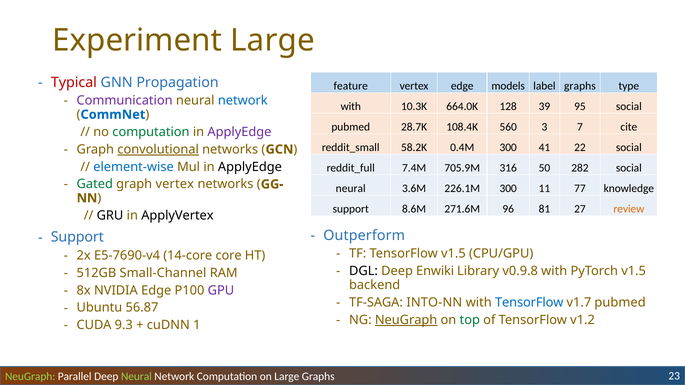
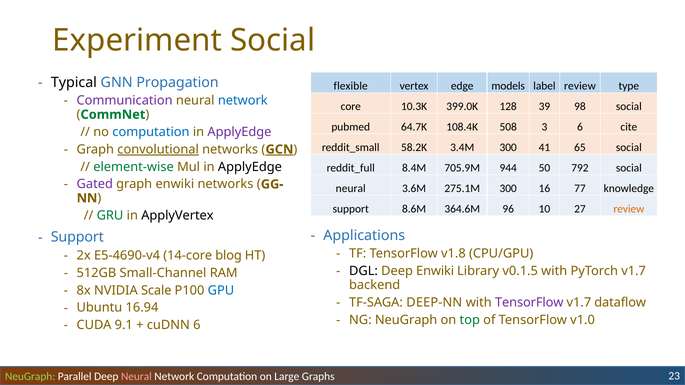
Experiment Large: Large -> Social
Typical colour: red -> black
feature: feature -> flexible
label graphs: graphs -> review
with at (351, 107): with -> core
664.0K: 664.0K -> 399.0K
95: 95 -> 98
CommNet colour: blue -> green
28.7K: 28.7K -> 64.7K
560: 560 -> 508
3 7: 7 -> 6
computation at (151, 132) colour: green -> blue
0.4M: 0.4M -> 3.4M
22: 22 -> 65
GCN underline: none -> present
element-wise colour: blue -> green
7.4M: 7.4M -> 8.4M
316: 316 -> 944
282: 282 -> 792
Gated colour: green -> purple
graph vertex: vertex -> enwiki
226.1M: 226.1M -> 275.1M
11: 11 -> 16
271.6M: 271.6M -> 364.6M
81: 81 -> 10
GRU colour: black -> green
Outperform: Outperform -> Applications
TensorFlow v1.5: v1.5 -> v1.8
E5-7690-v4: E5-7690-v4 -> E5-4690-v4
core: core -> blog
v0.9.8: v0.9.8 -> v0.1.5
PyTorch v1.5: v1.5 -> v1.7
NVIDIA Edge: Edge -> Scale
GPU colour: purple -> blue
INTO-NN: INTO-NN -> DEEP-NN
TensorFlow at (529, 303) colour: blue -> purple
v1.7 pubmed: pubmed -> dataflow
56.87: 56.87 -> 16.94
NeuGraph at (406, 320) underline: present -> none
v1.2: v1.2 -> v1.0
9.3: 9.3 -> 9.1
cuDNN 1: 1 -> 6
Neural at (136, 377) colour: light green -> pink
